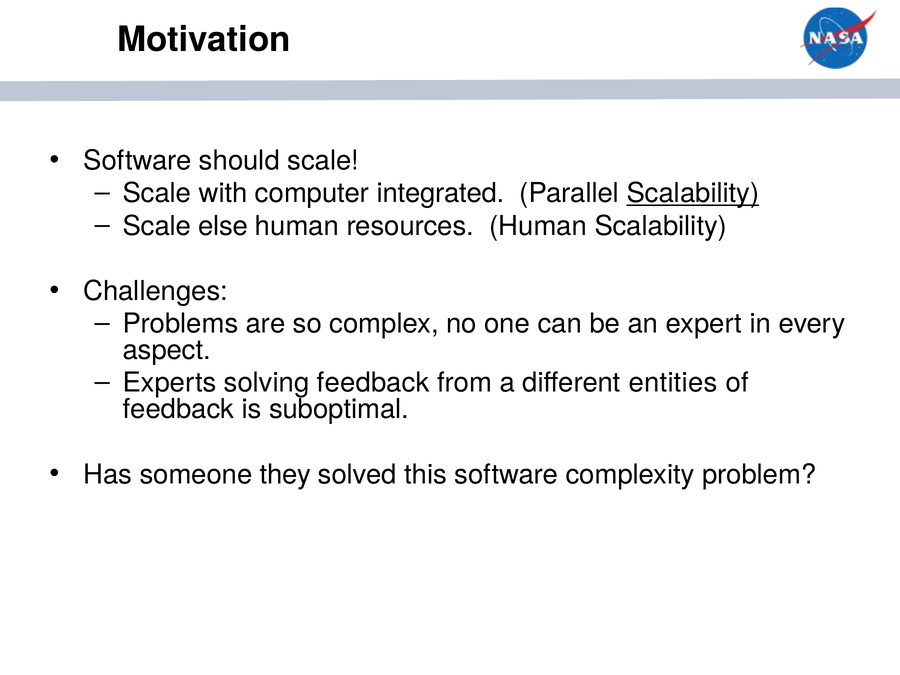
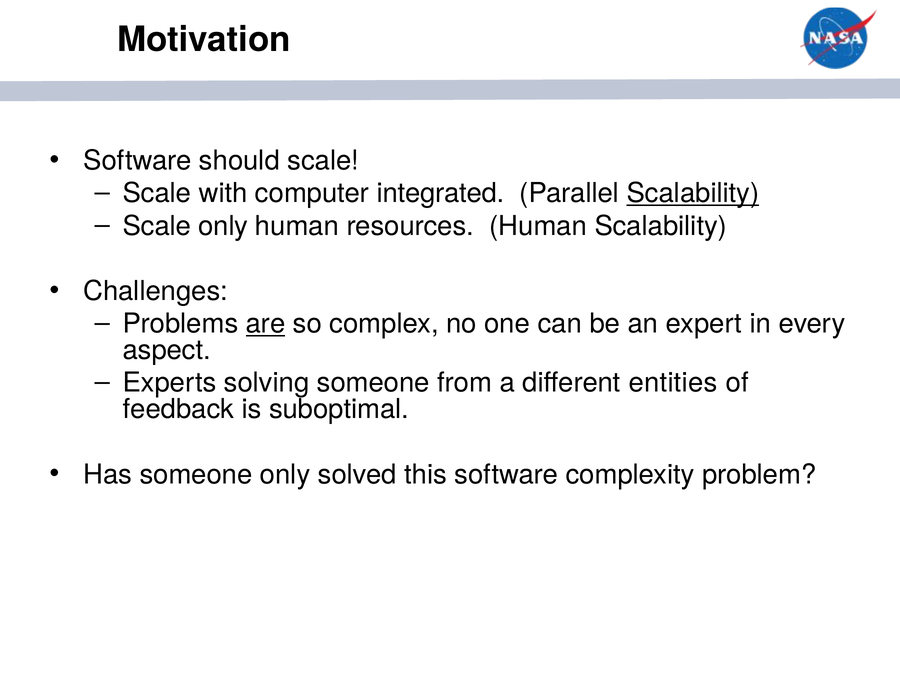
Scale else: else -> only
are underline: none -> present
solving feedback: feedback -> someone
someone they: they -> only
